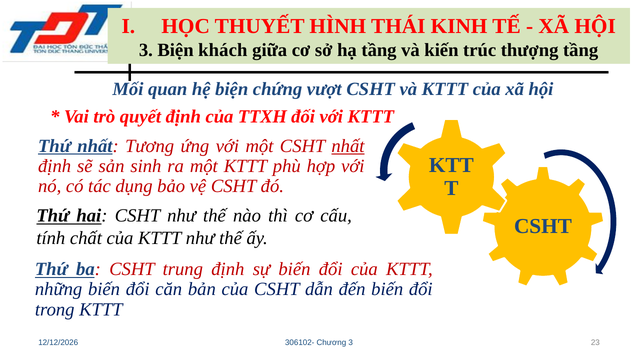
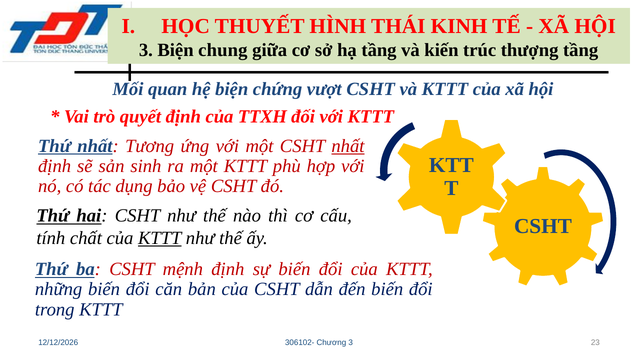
khách: khách -> chung
KTTT at (160, 238) underline: none -> present
trung: trung -> mệnh
